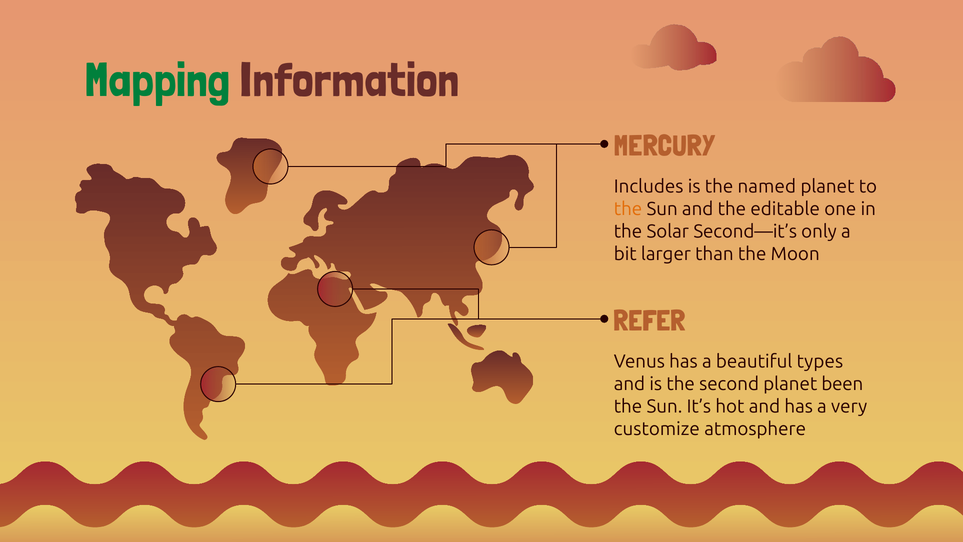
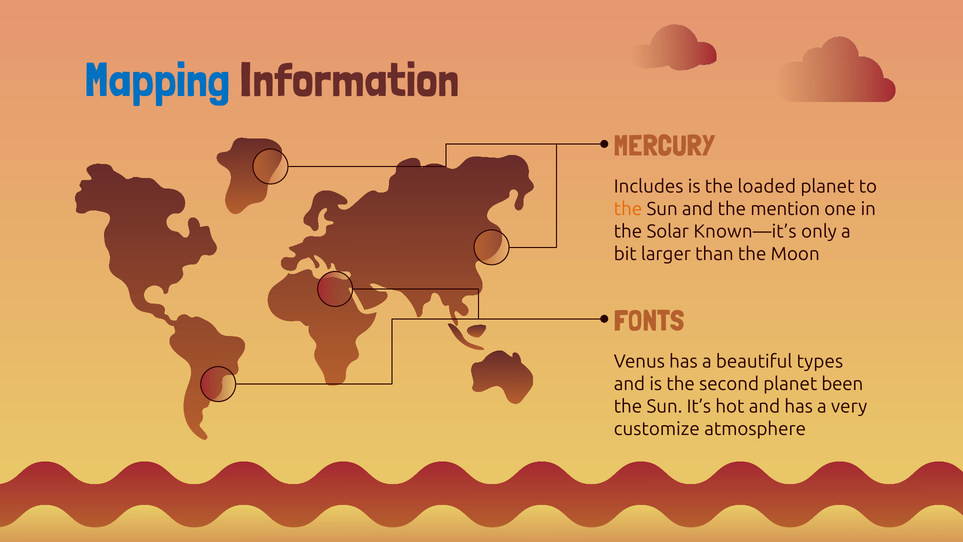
Mapping colour: green -> blue
named: named -> loaded
editable: editable -> mention
Second—it’s: Second—it’s -> Known—it’s
REFER: REFER -> FONTS
